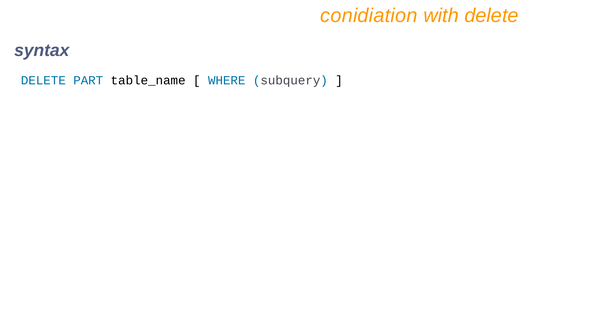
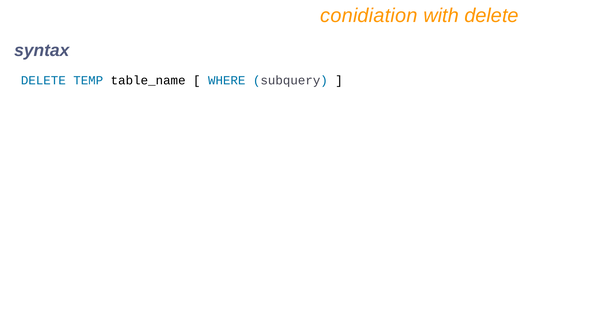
PART: PART -> TEMP
